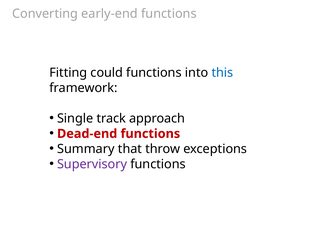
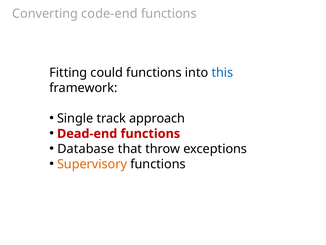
early-end: early-end -> code-end
Summary: Summary -> Database
Supervisory colour: purple -> orange
